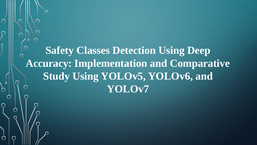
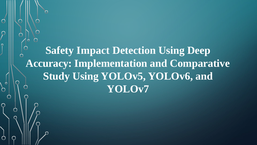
Classes: Classes -> Impact
